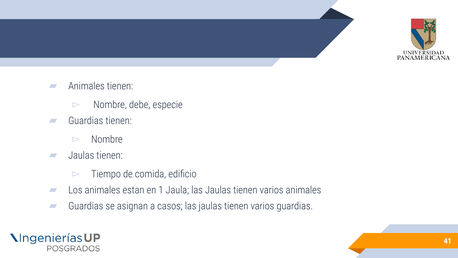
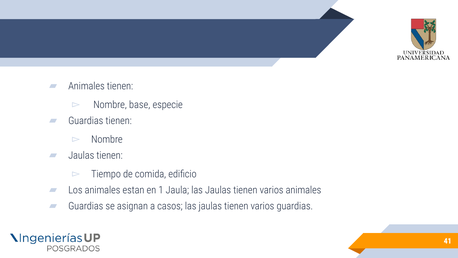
debe: debe -> base
